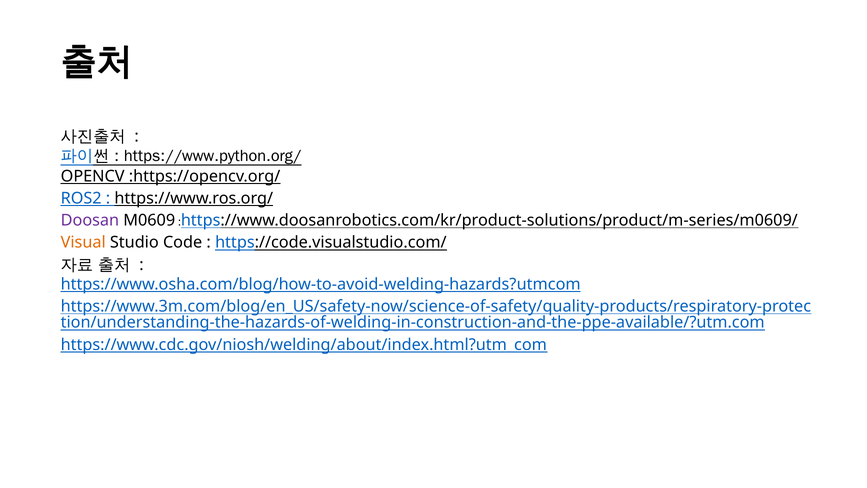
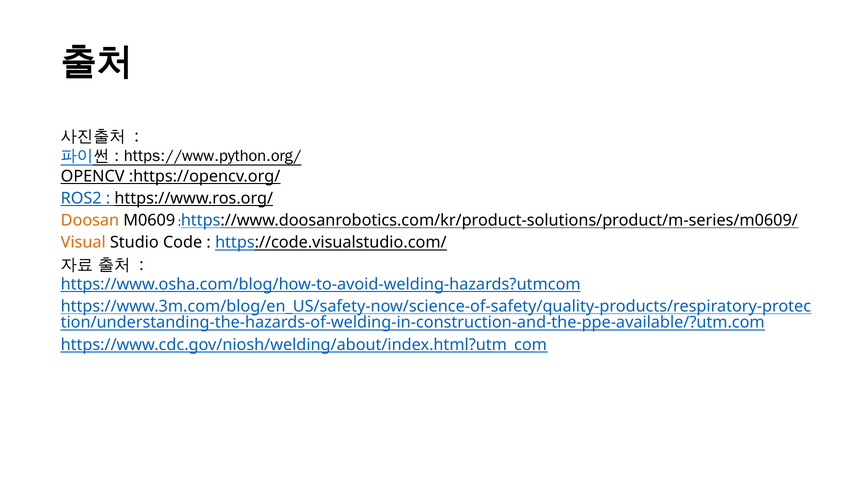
Doosan colour: purple -> orange
